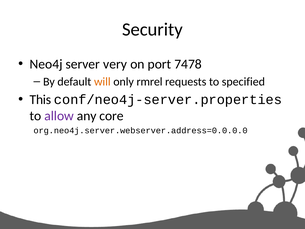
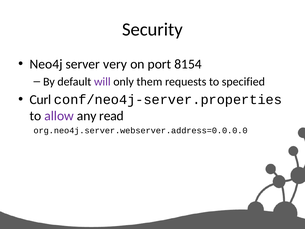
7478: 7478 -> 8154
will colour: orange -> purple
rmrel: rmrel -> them
This: This -> Curl
core: core -> read
